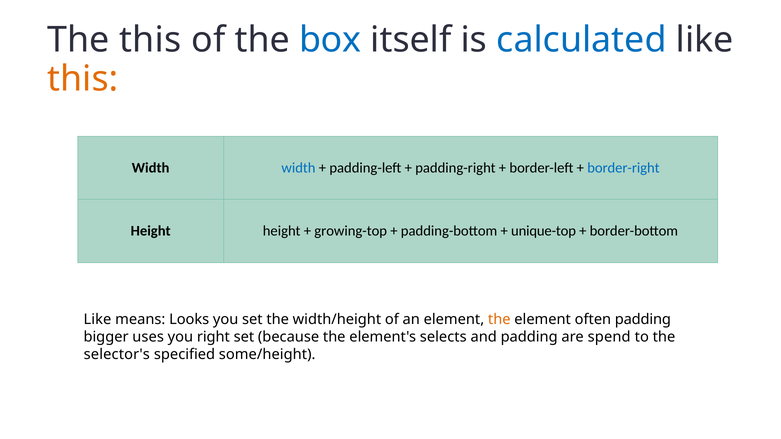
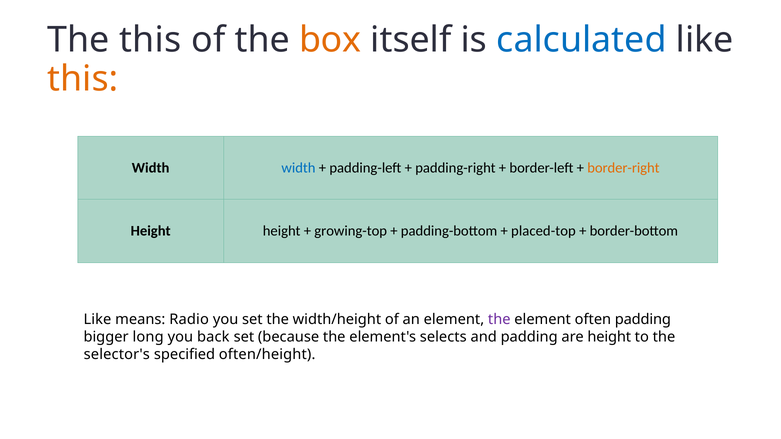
box colour: blue -> orange
border-right colour: blue -> orange
unique-top: unique-top -> placed-top
Looks: Looks -> Radio
the at (499, 320) colour: orange -> purple
uses: uses -> long
right: right -> back
are spend: spend -> height
some/height: some/height -> often/height
